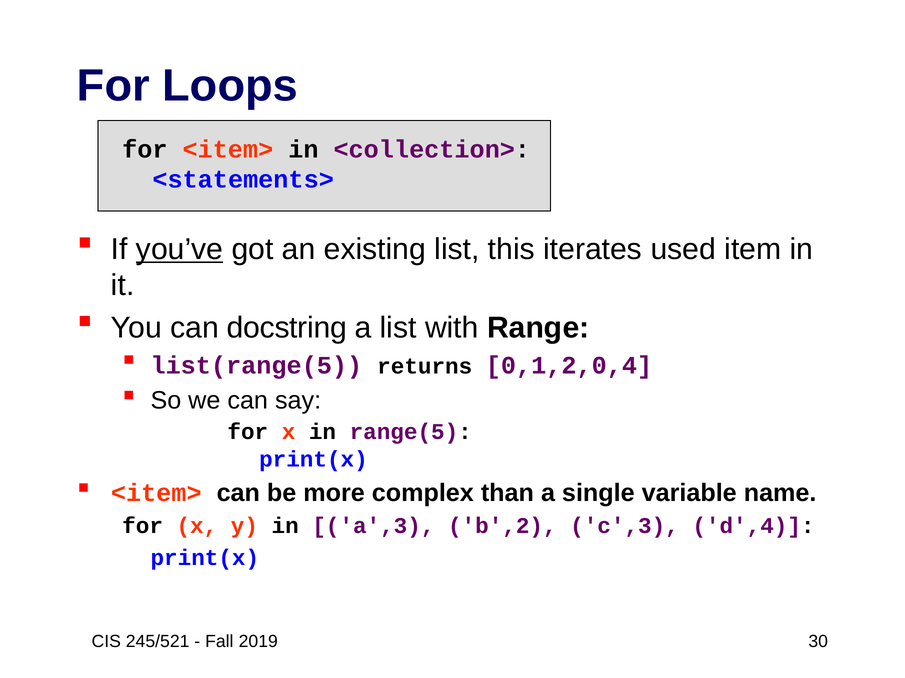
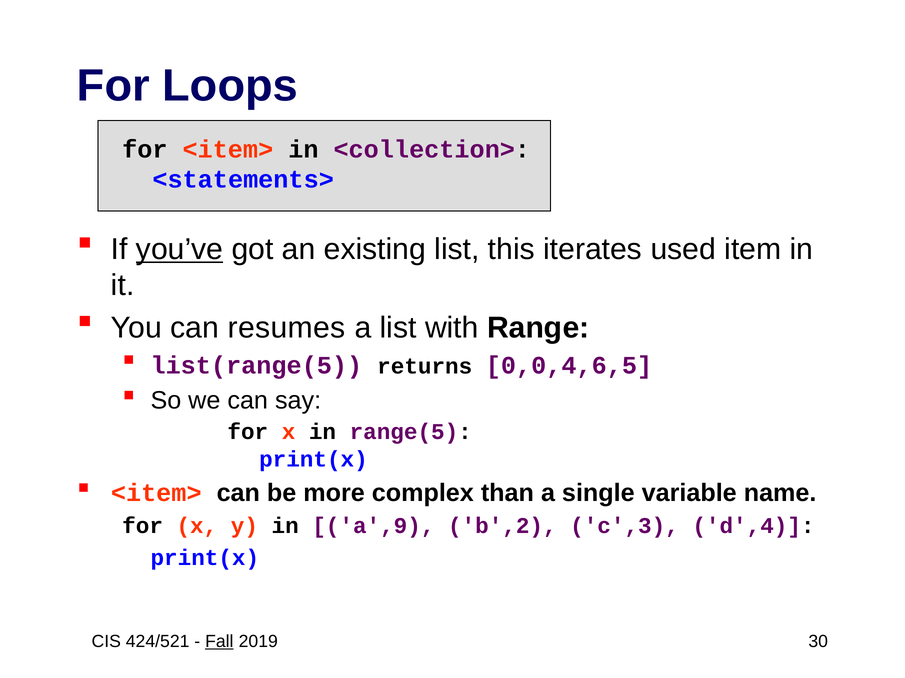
docstring: docstring -> resumes
0,1,2,0,4: 0,1,2,0,4 -> 0,0,4,6,5
a',3: a',3 -> a',9
245/521: 245/521 -> 424/521
Fall underline: none -> present
